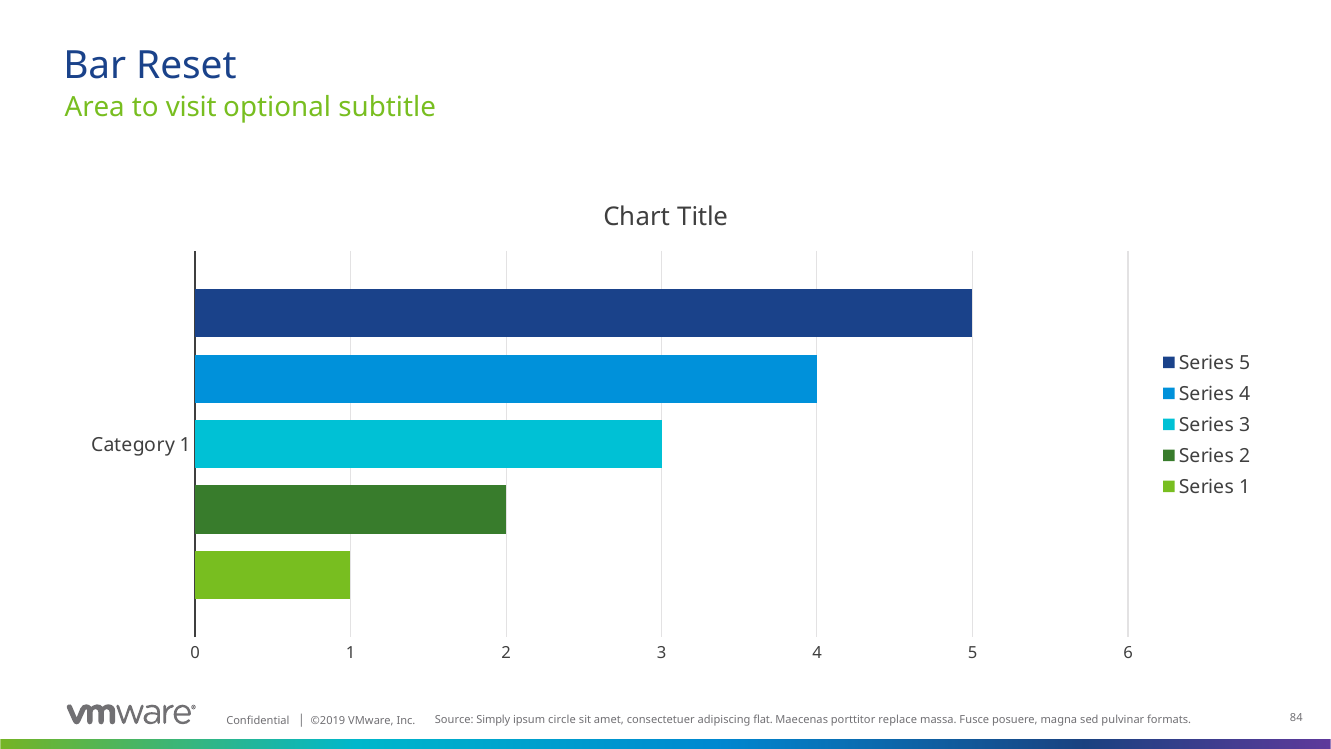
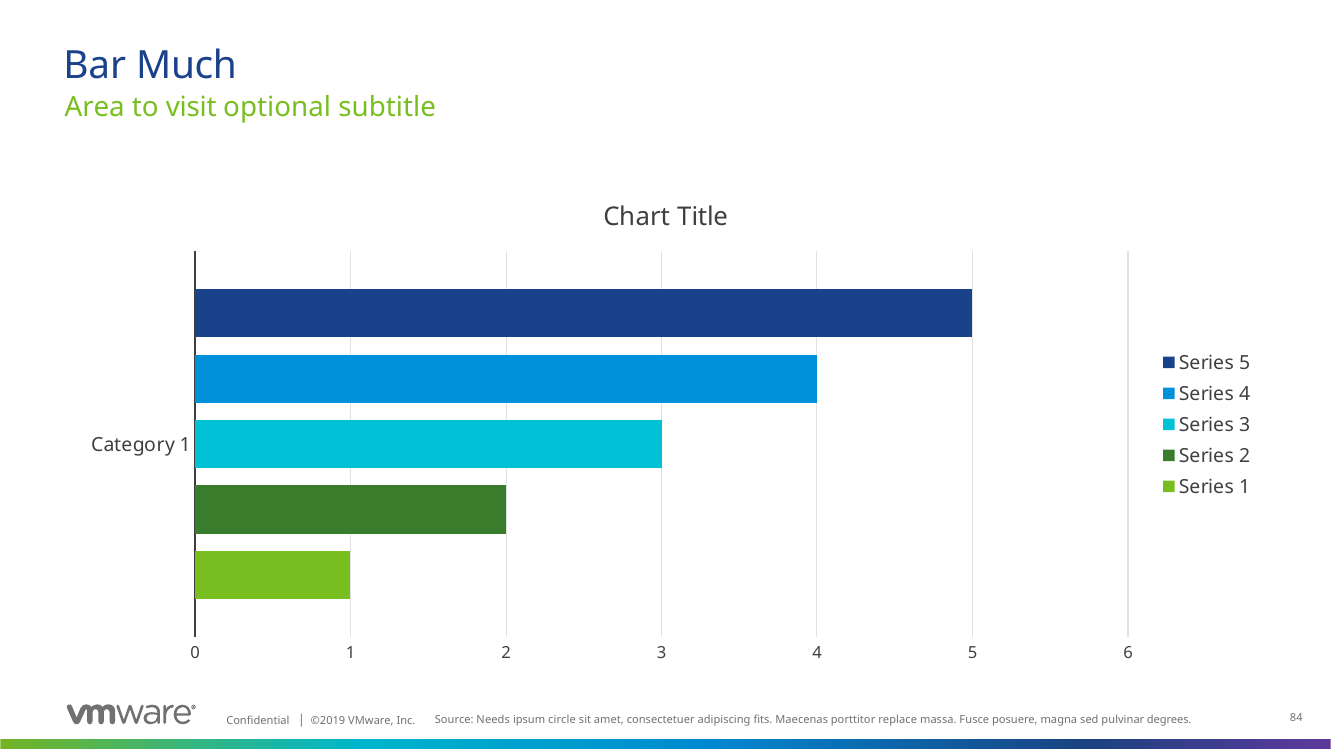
Reset: Reset -> Much
Simply: Simply -> Needs
flat: flat -> fits
formats: formats -> degrees
